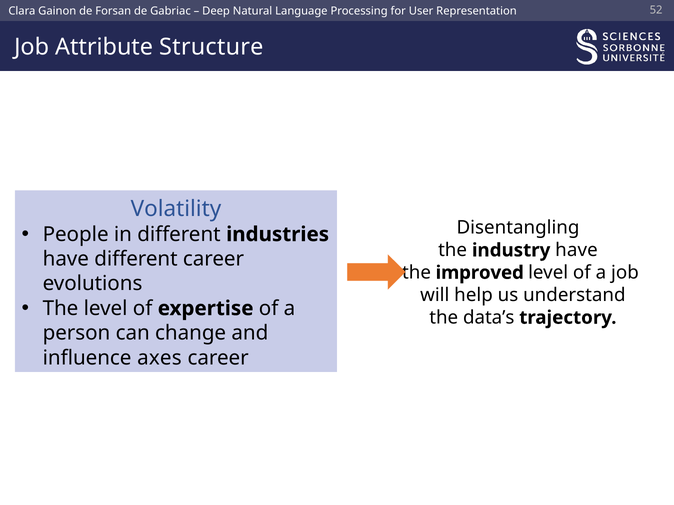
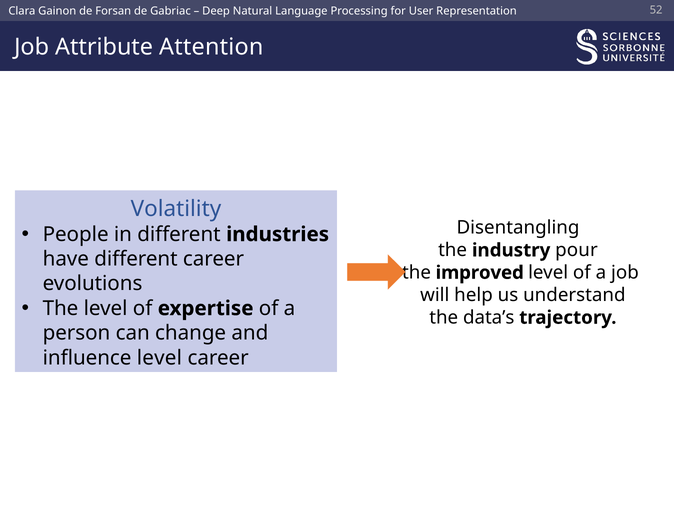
Structure: Structure -> Attention
industry have: have -> pour
influence axes: axes -> level
